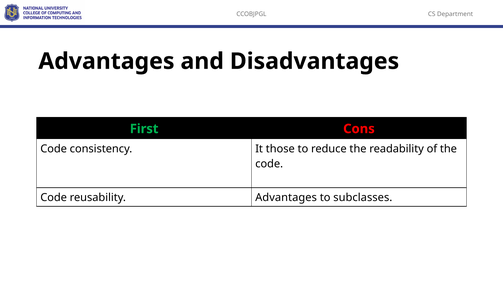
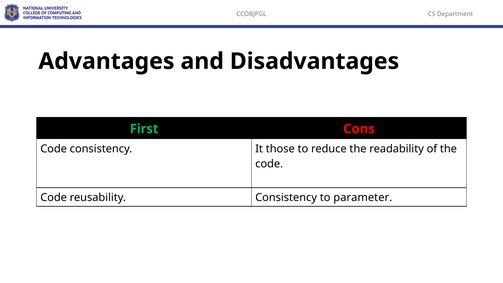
reusability Advantages: Advantages -> Consistency
subclasses: subclasses -> parameter
